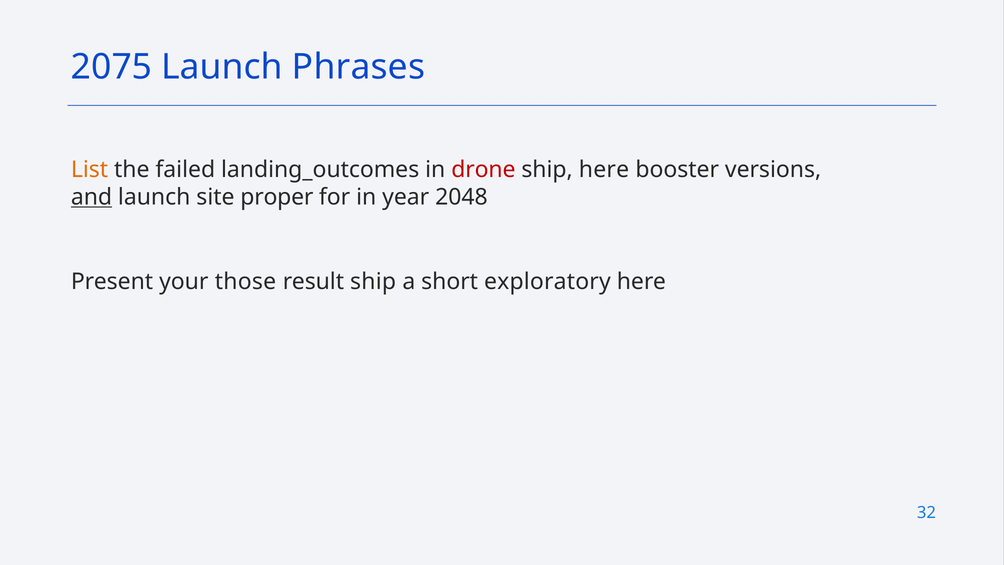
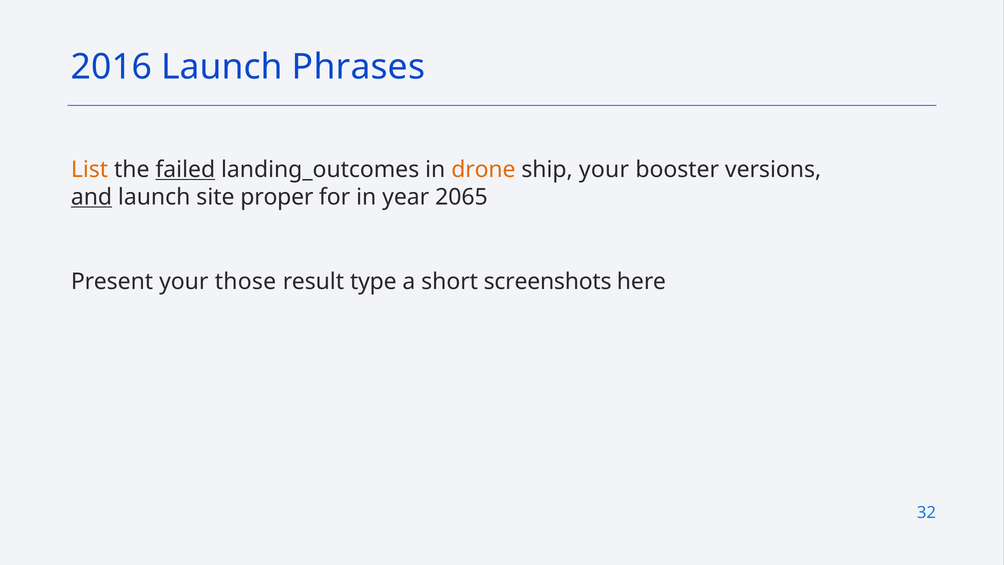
2075: 2075 -> 2016
failed underline: none -> present
drone colour: red -> orange
ship here: here -> your
2048: 2048 -> 2065
result ship: ship -> type
exploratory: exploratory -> screenshots
